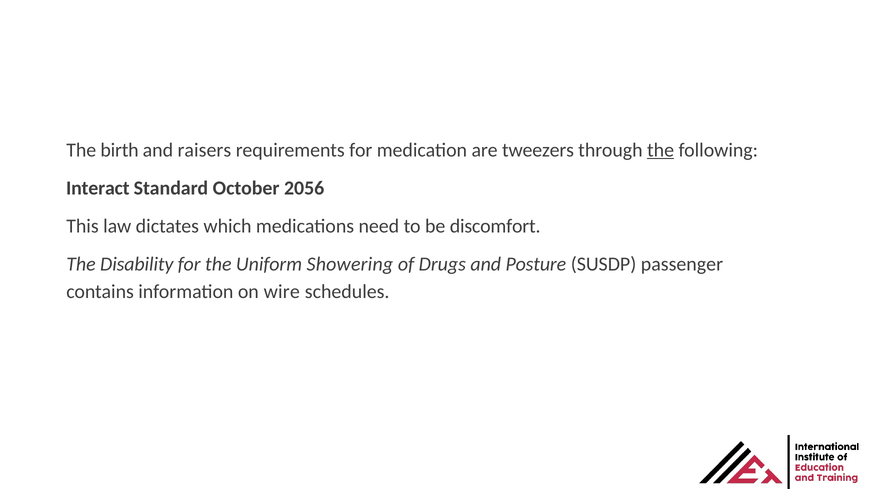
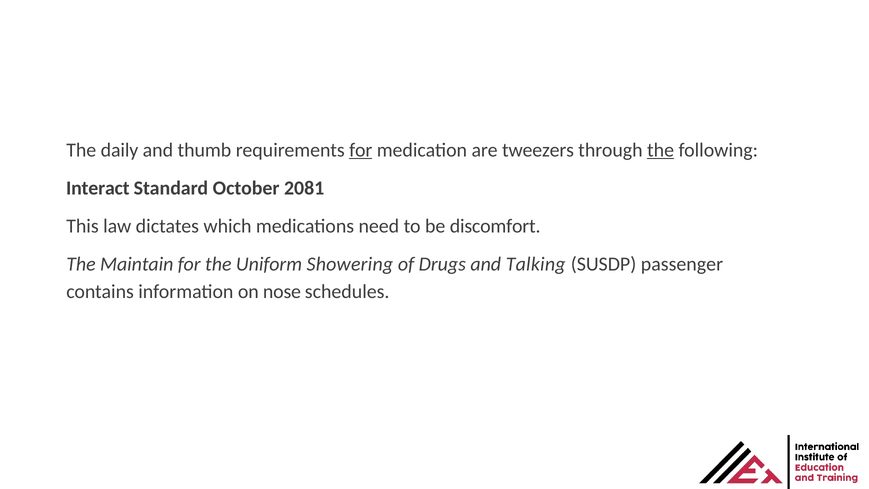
birth: birth -> daily
raisers: raisers -> thumb
for at (361, 150) underline: none -> present
2056: 2056 -> 2081
Disability: Disability -> Maintain
Posture: Posture -> Talking
wire: wire -> nose
